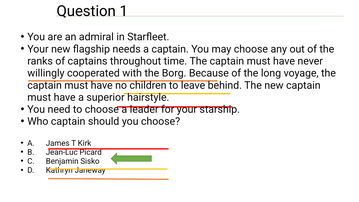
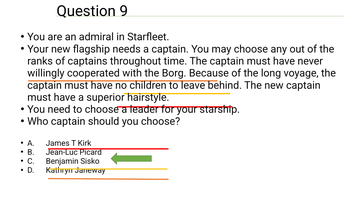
1: 1 -> 9
